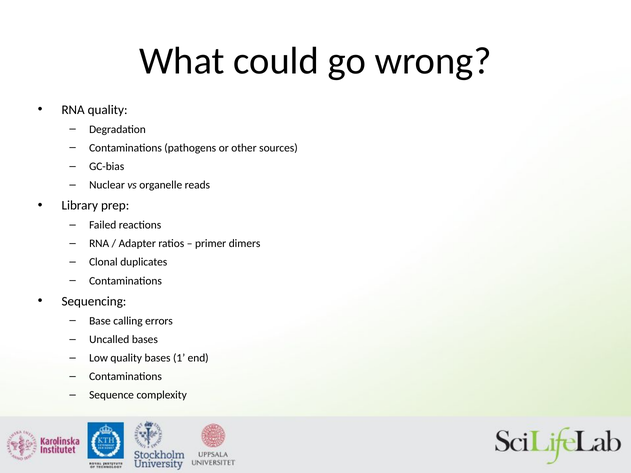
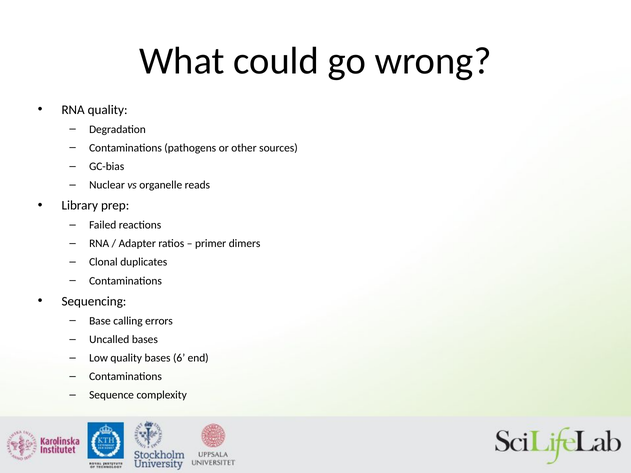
1: 1 -> 6
